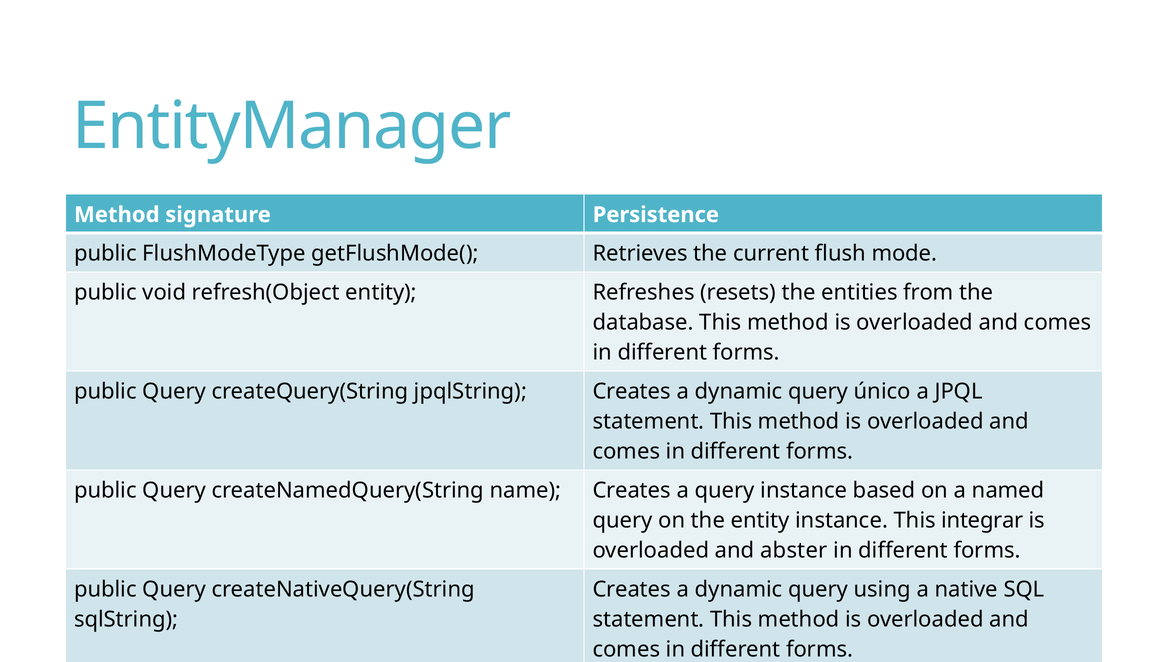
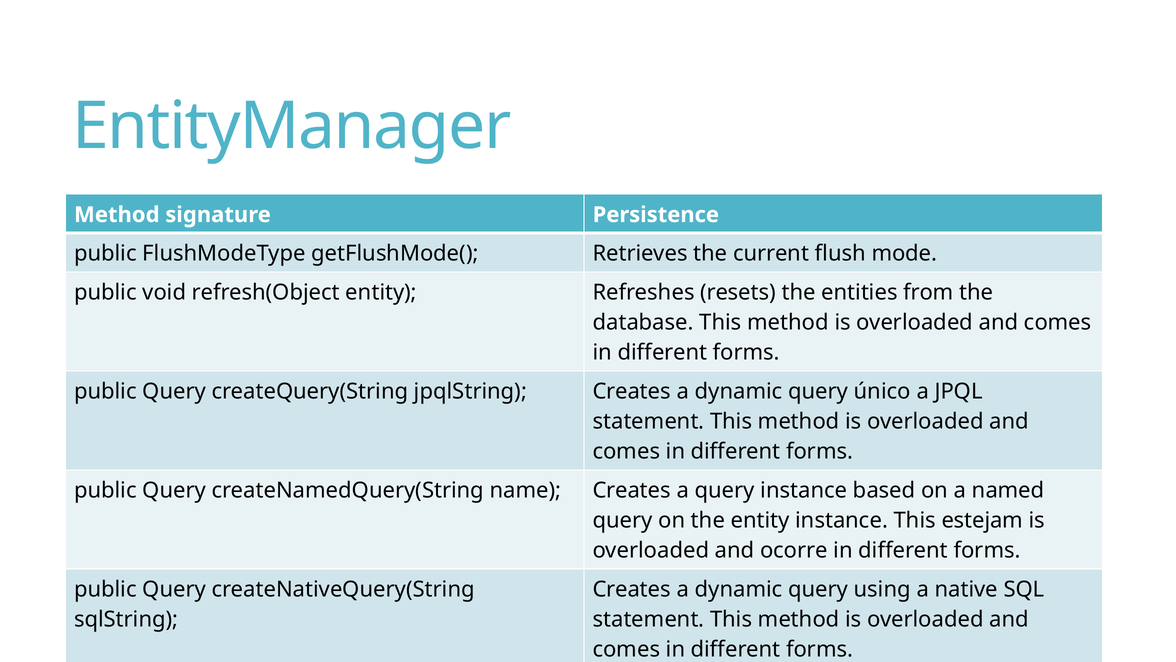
integrar: integrar -> estejam
abster: abster -> ocorre
